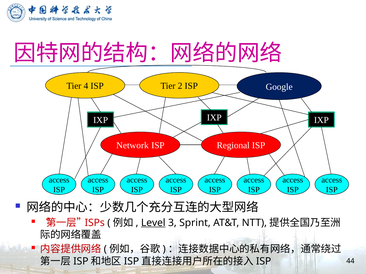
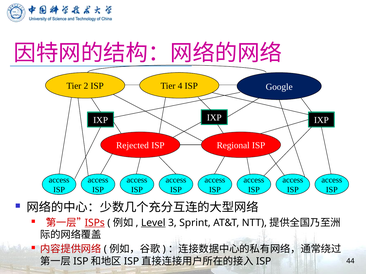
4: 4 -> 2
2: 2 -> 4
Network: Network -> Rejected
ISPs underline: none -> present
